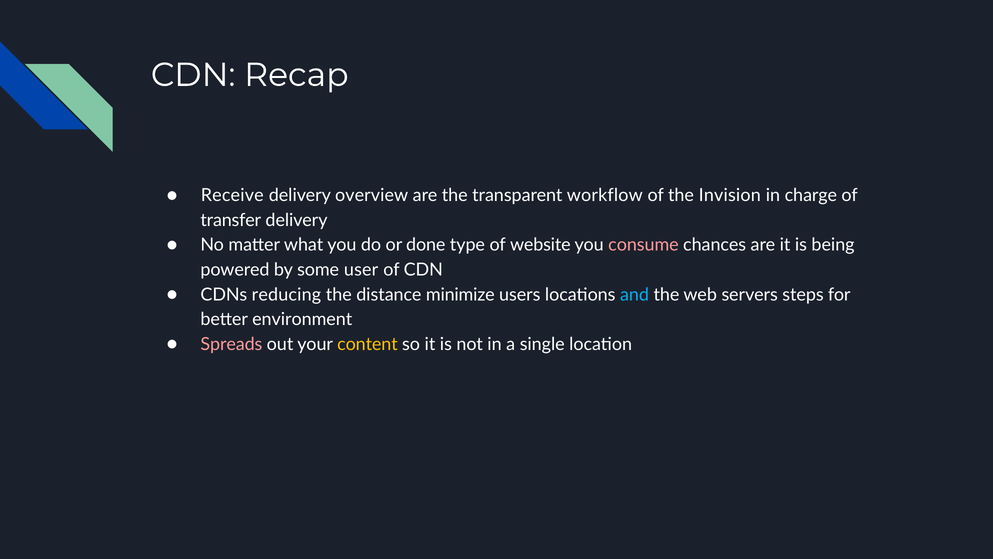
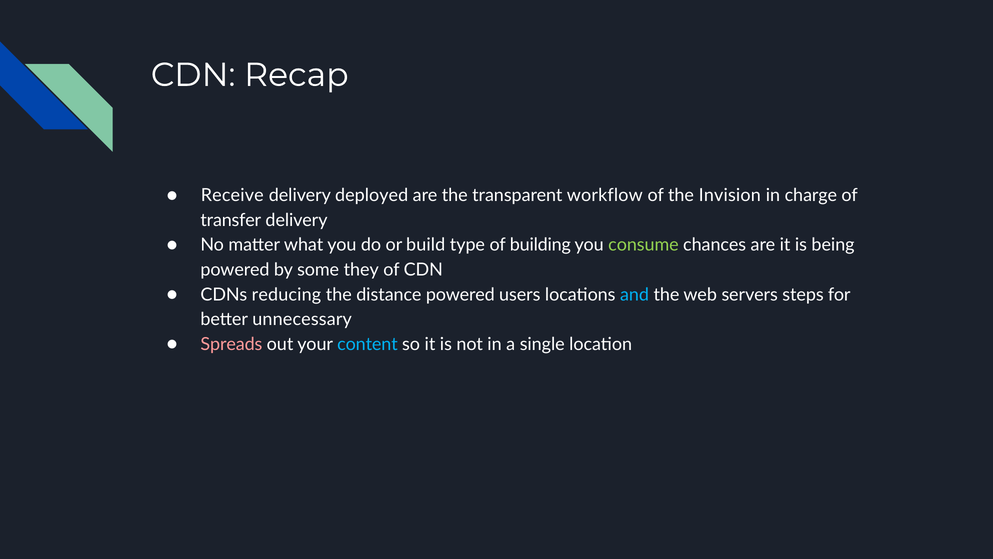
overview: overview -> deployed
done: done -> build
website: website -> building
consume colour: pink -> light green
user: user -> they
distance minimize: minimize -> powered
environment: environment -> unnecessary
content colour: yellow -> light blue
